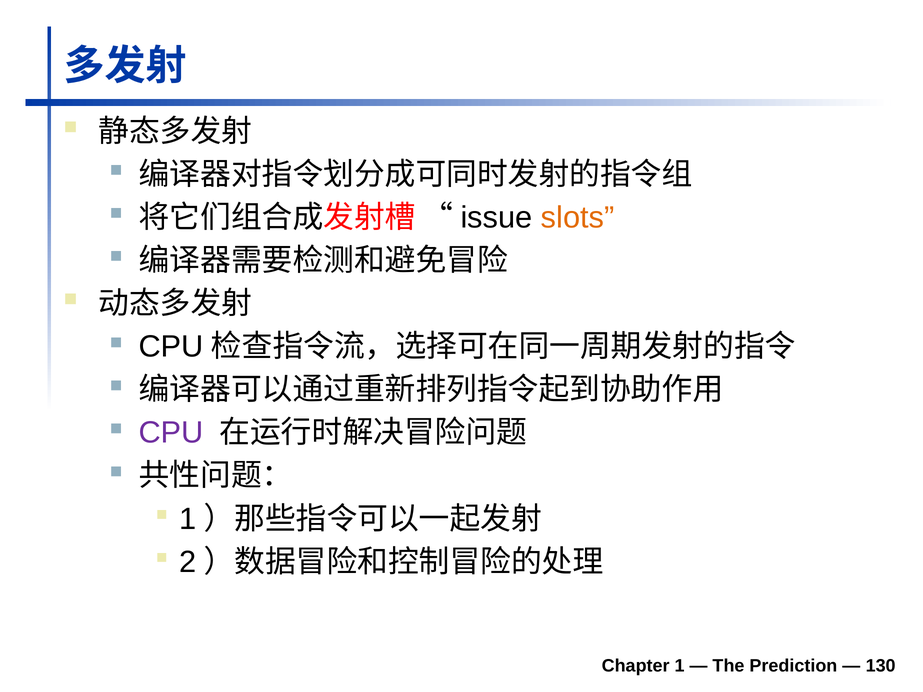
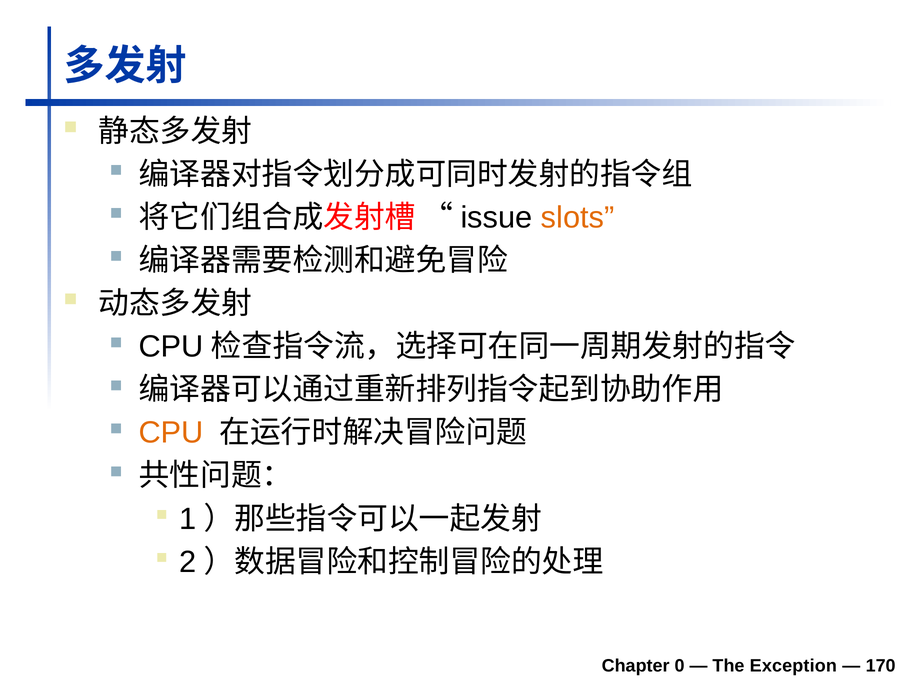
CPU colour: purple -> orange
1: 1 -> 0
Prediction: Prediction -> Exception
130: 130 -> 170
